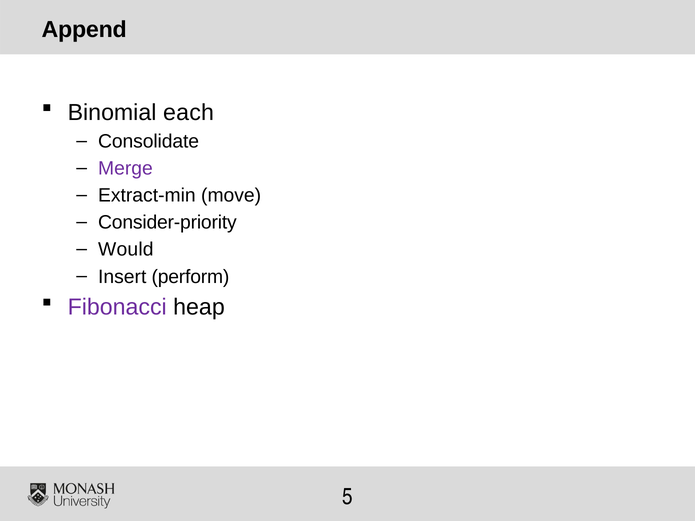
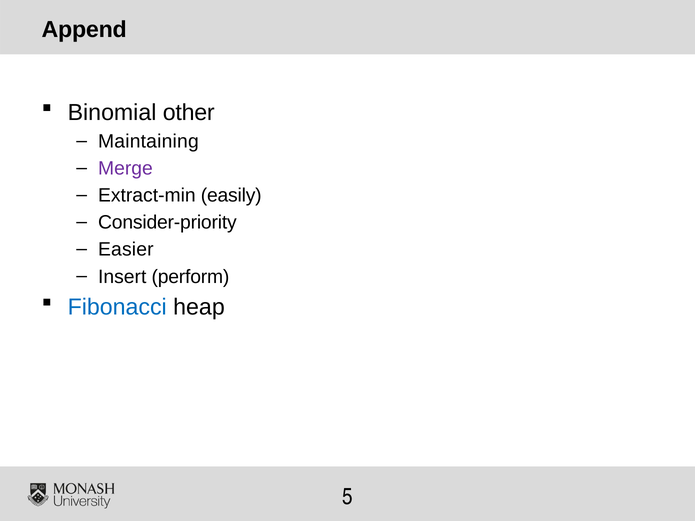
each: each -> other
Consolidate: Consolidate -> Maintaining
move: move -> easily
Would: Would -> Easier
Fibonacci colour: purple -> blue
